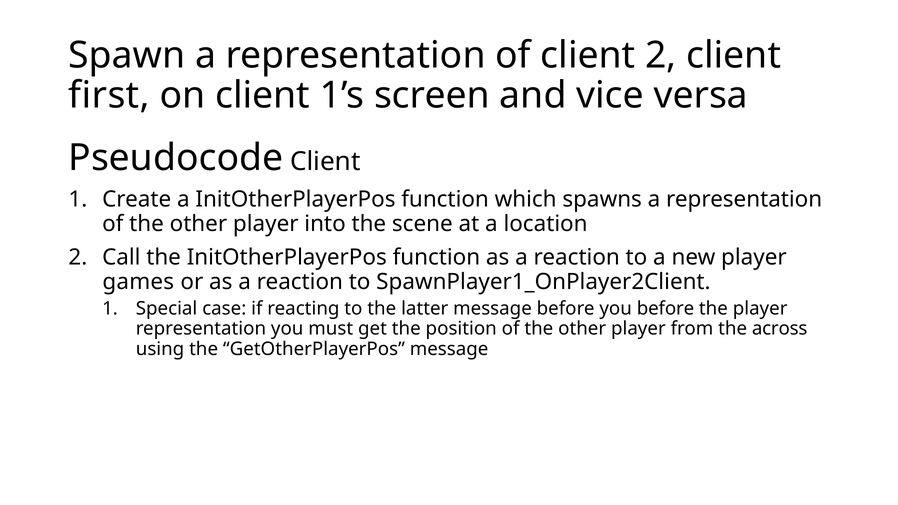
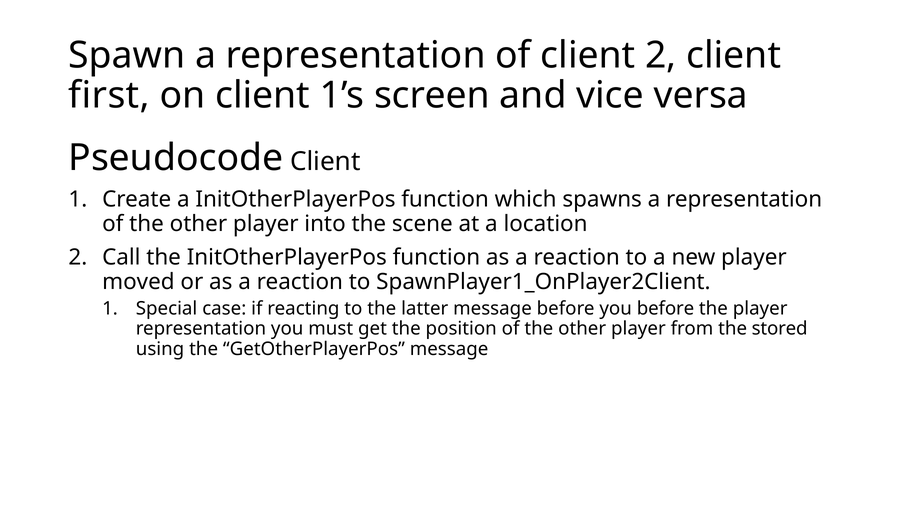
games: games -> moved
across: across -> stored
